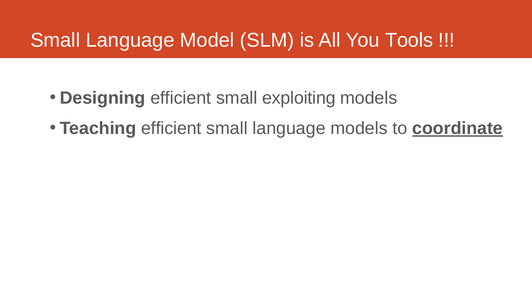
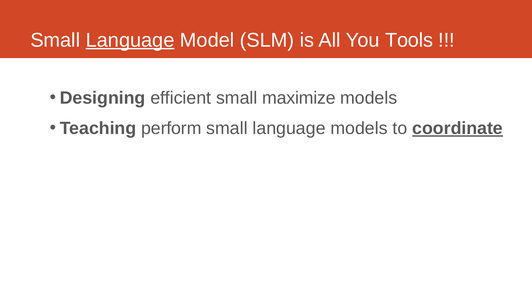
Language at (130, 40) underline: none -> present
exploiting: exploiting -> maximize
Teaching efficient: efficient -> perform
